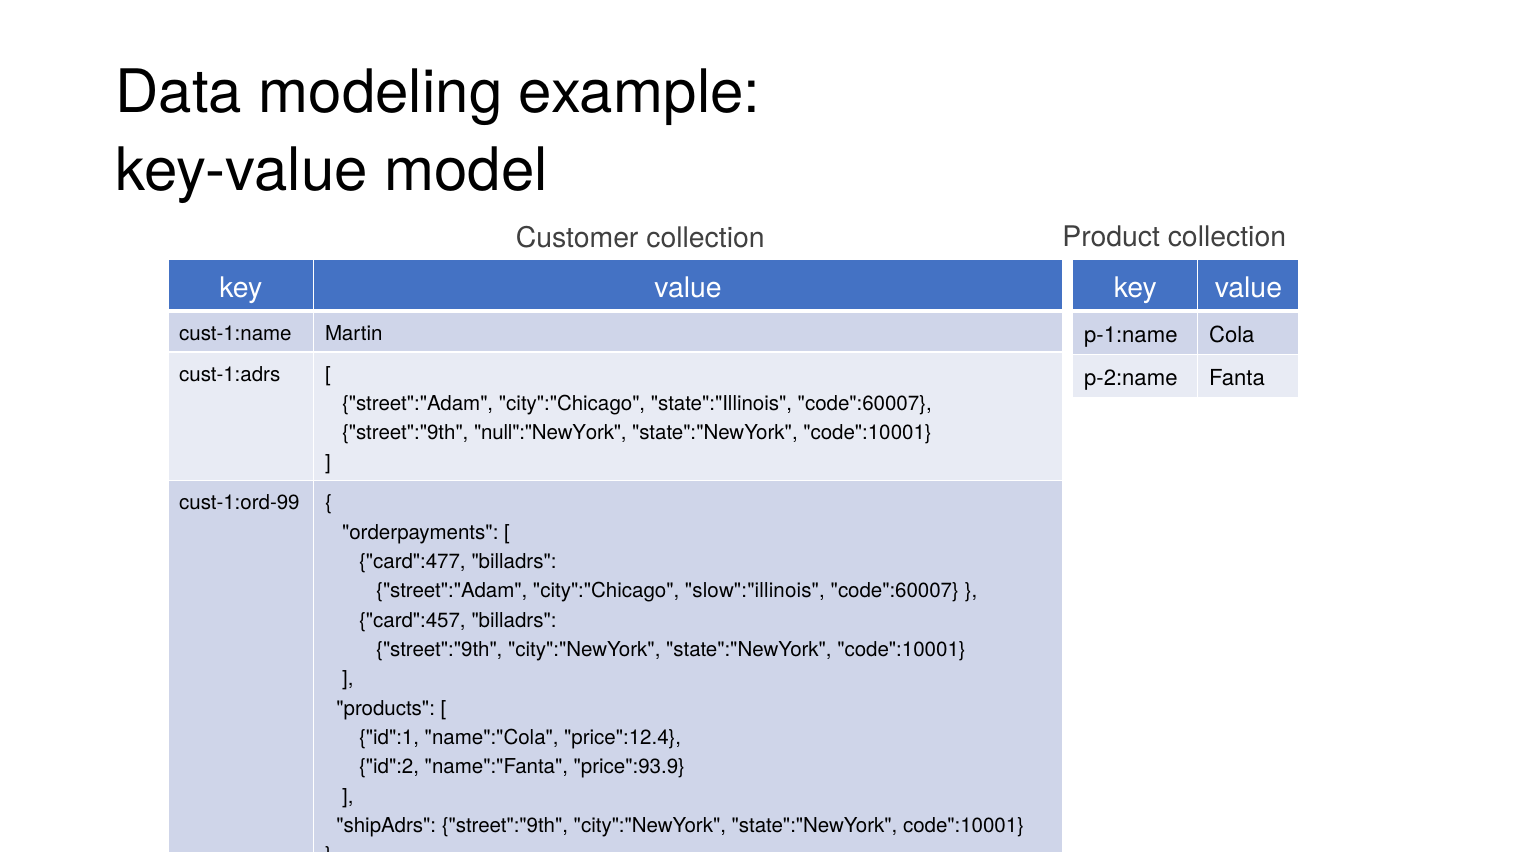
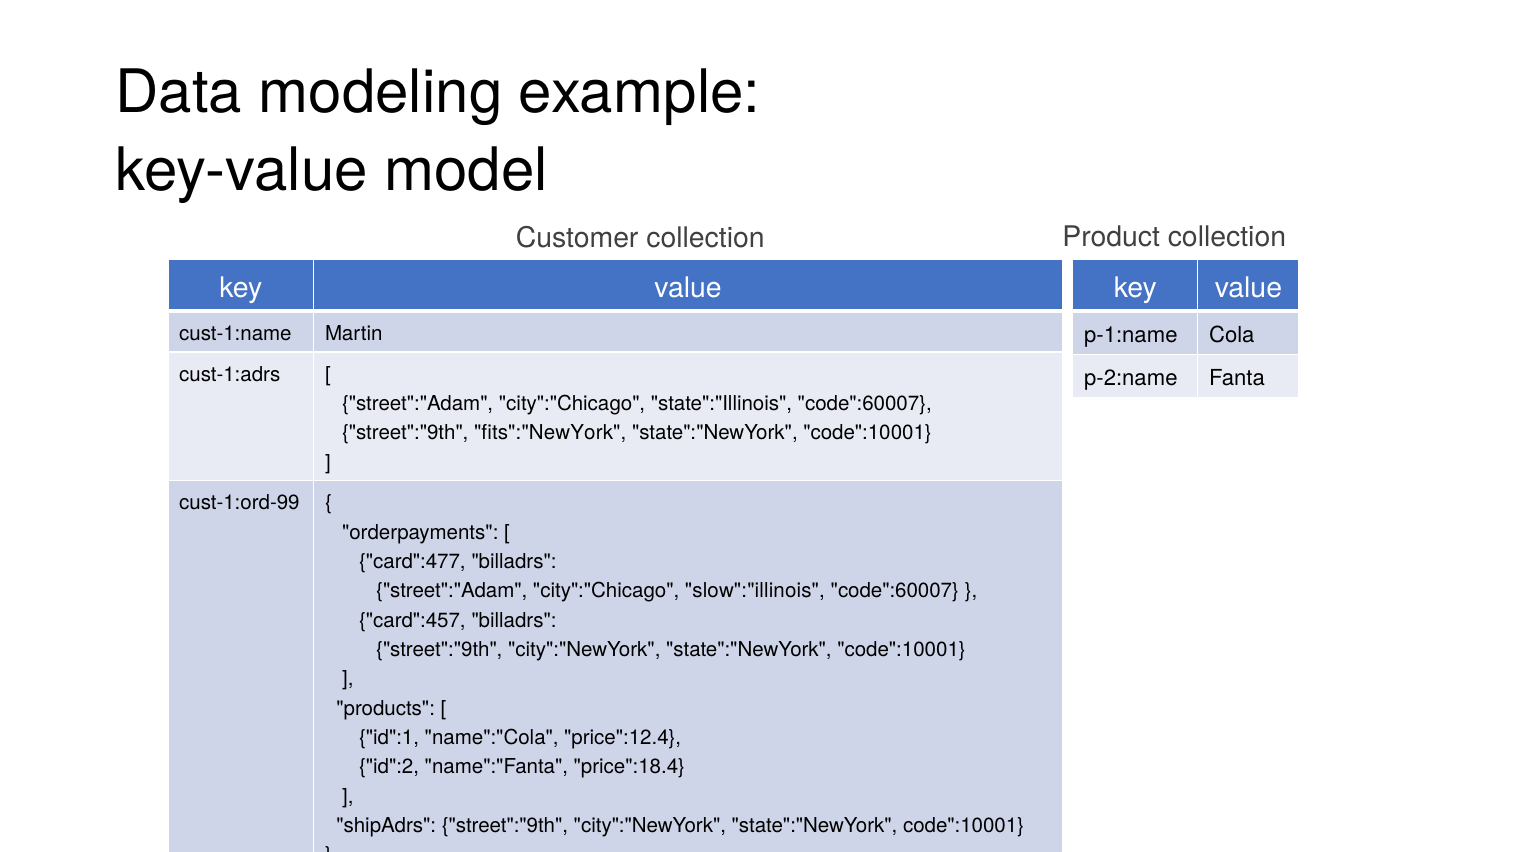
null":"NewYork: null":"NewYork -> fits":"NewYork
price":93.9: price":93.9 -> price":18.4
